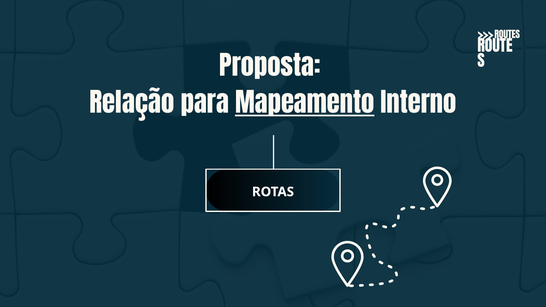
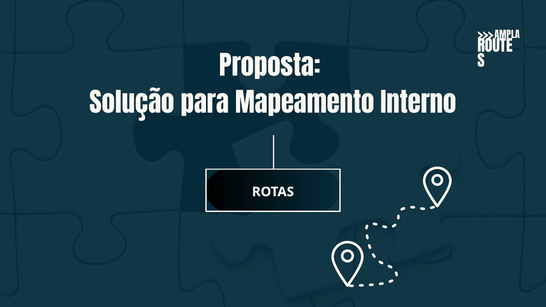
ROUTES: ROUTES -> AMPLA
Relação: Relação -> Solução
Mapeamento underline: present -> none
